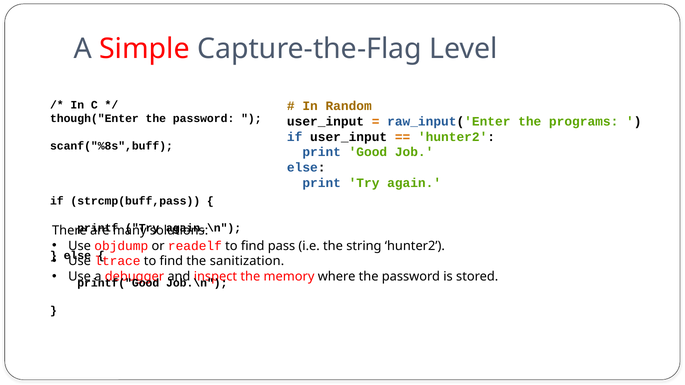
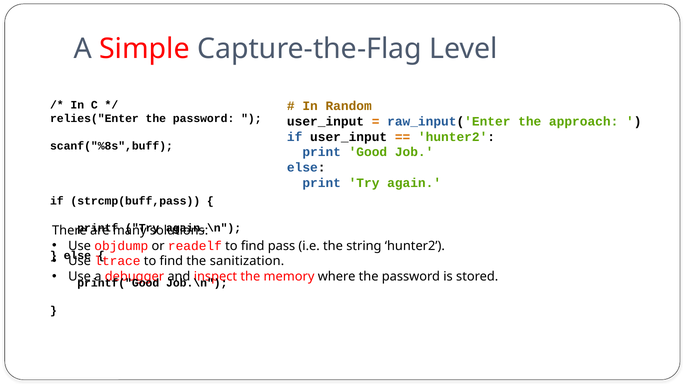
though("Enter: though("Enter -> relies("Enter
programs: programs -> approach
